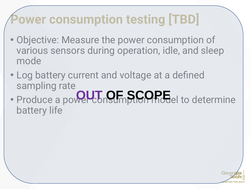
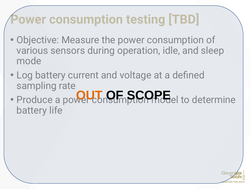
OUT colour: purple -> orange
